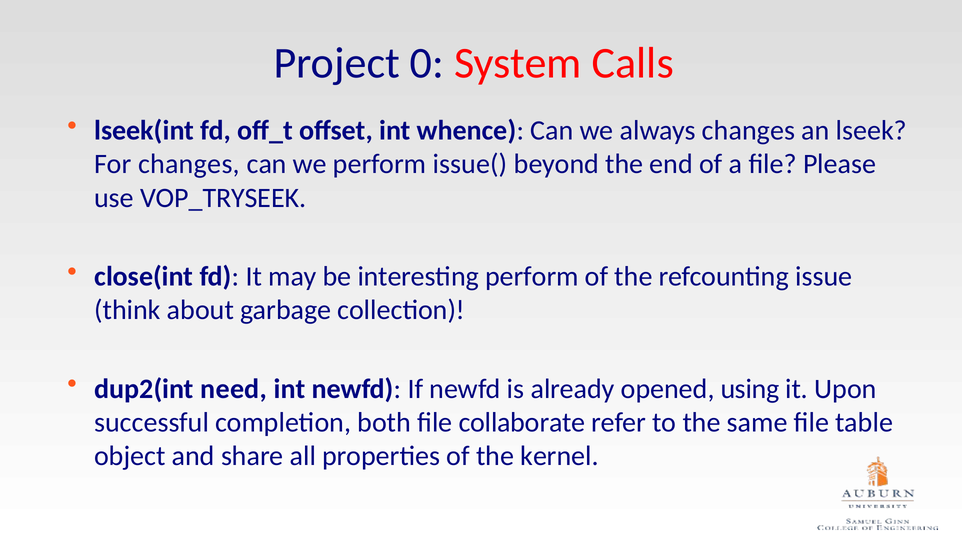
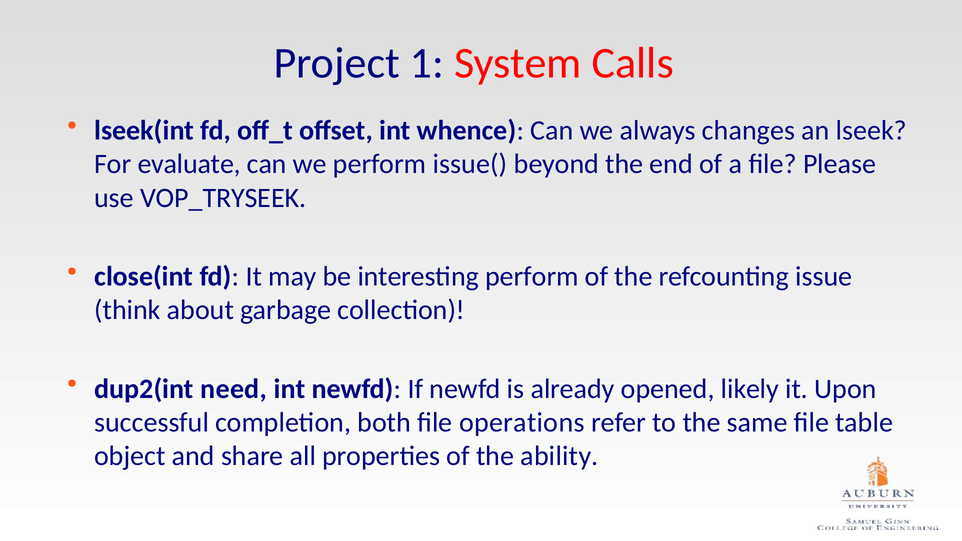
0: 0 -> 1
For changes: changes -> evaluate
using: using -> likely
collaborate: collaborate -> operations
kernel: kernel -> ability
